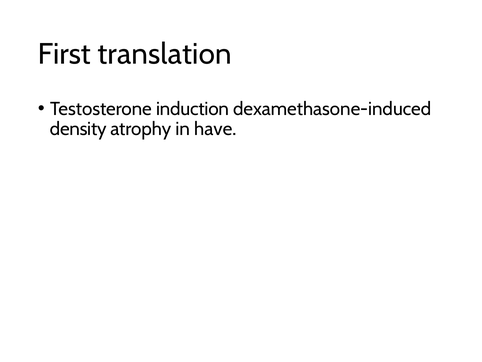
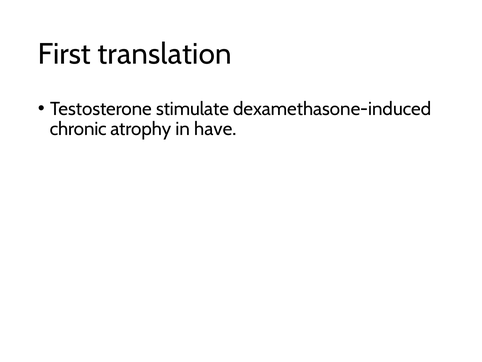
induction: induction -> stimulate
density: density -> chronic
